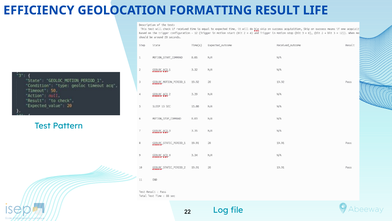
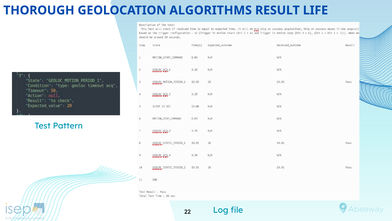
EFFICIENCY: EFFICIENCY -> THOROUGH
FORMATTING: FORMATTING -> ALGORITHMS
